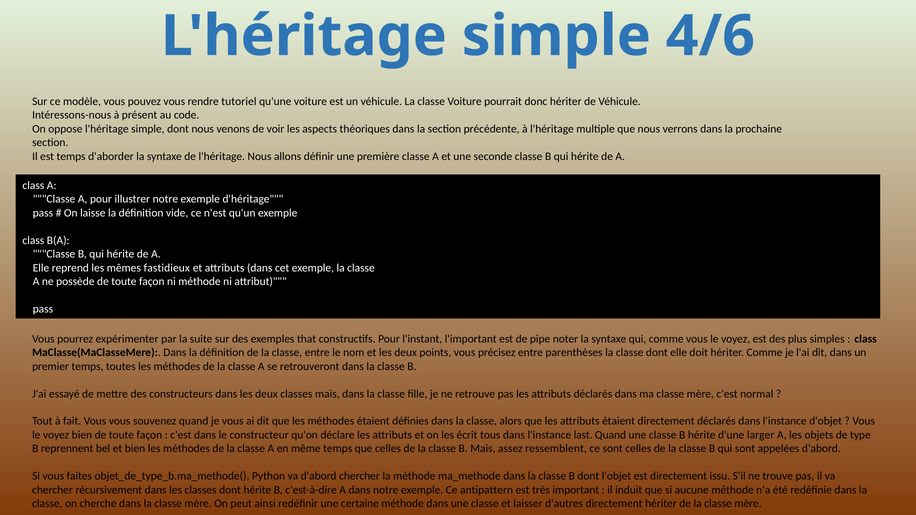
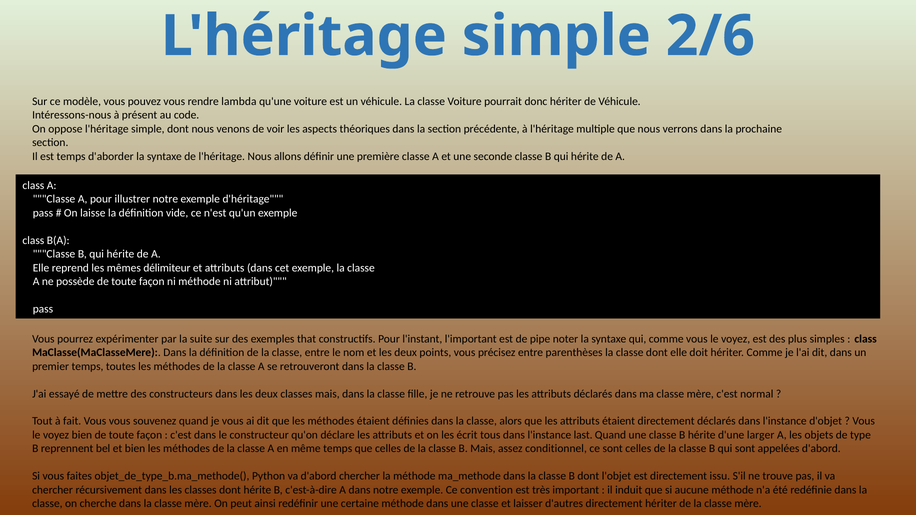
4/6: 4/6 -> 2/6
tutoriel: tutoriel -> lambda
fastidieux: fastidieux -> délimiteur
ressemblent: ressemblent -> conditionnel
antipattern: antipattern -> convention
